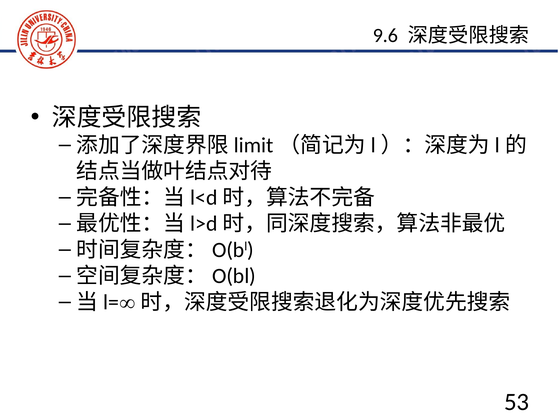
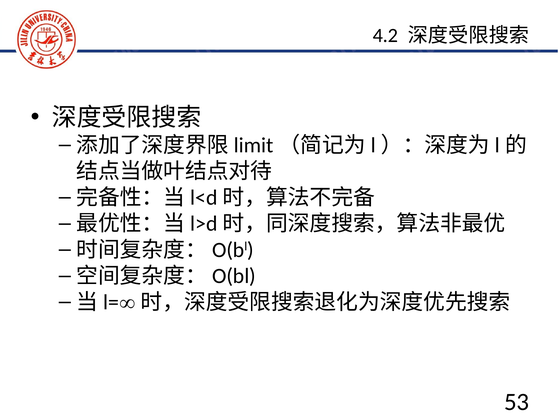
9.6: 9.6 -> 4.2
